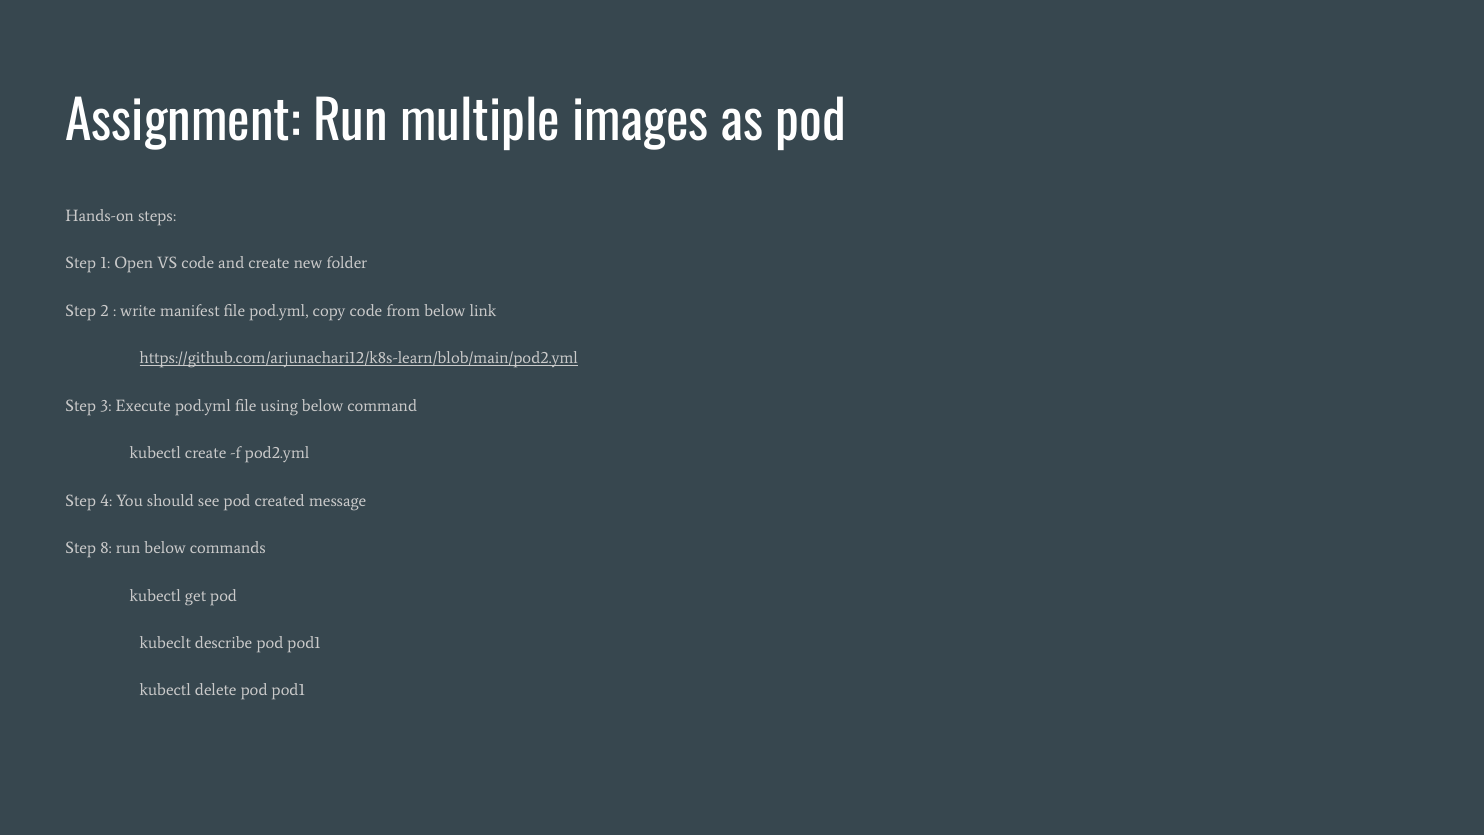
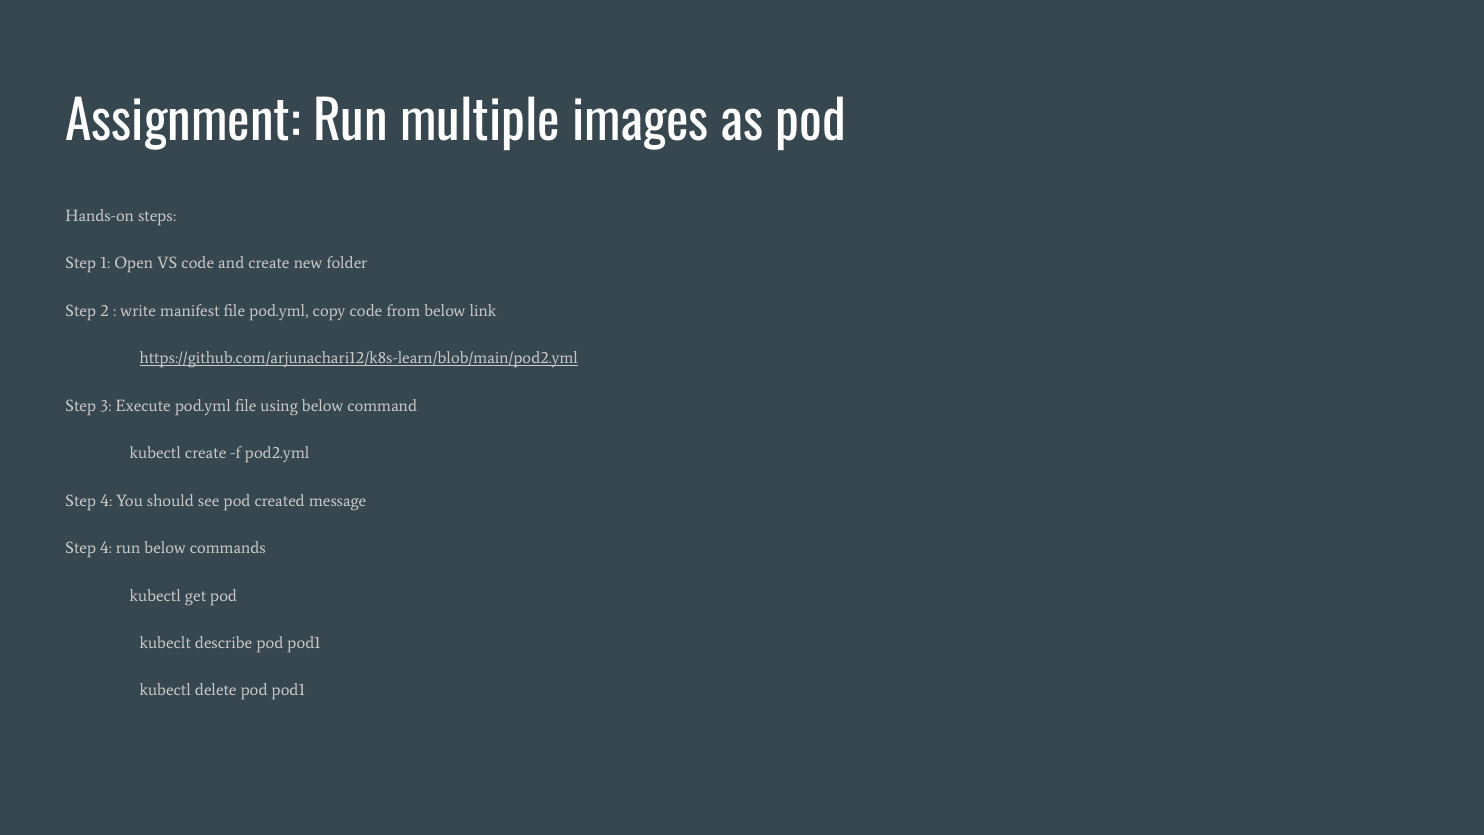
8 at (106, 548): 8 -> 4
